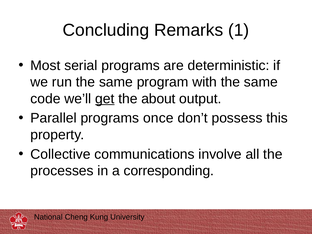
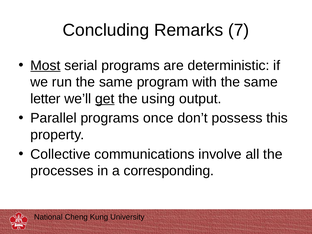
1: 1 -> 7
Most underline: none -> present
code: code -> letter
about: about -> using
